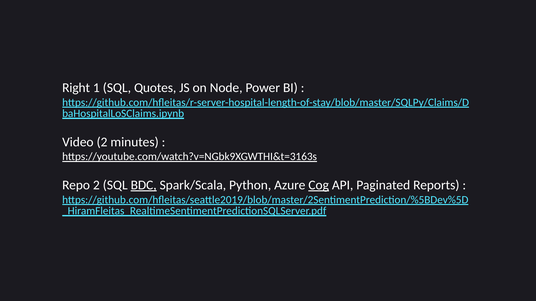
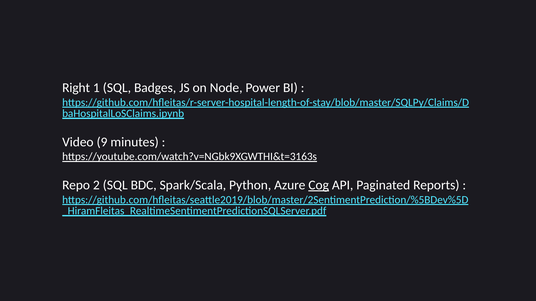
Quotes: Quotes -> Badges
Video 2: 2 -> 9
BDC underline: present -> none
